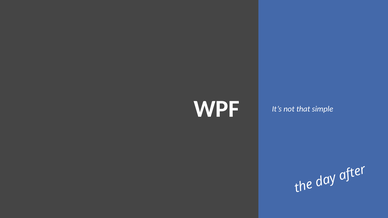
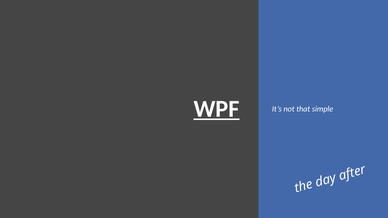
WPF underline: none -> present
